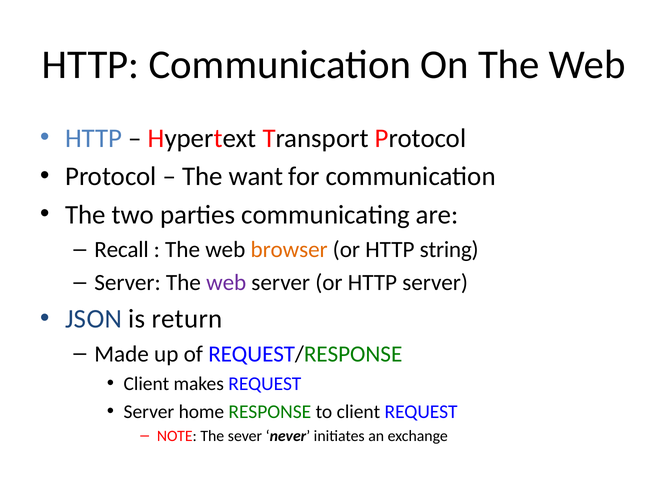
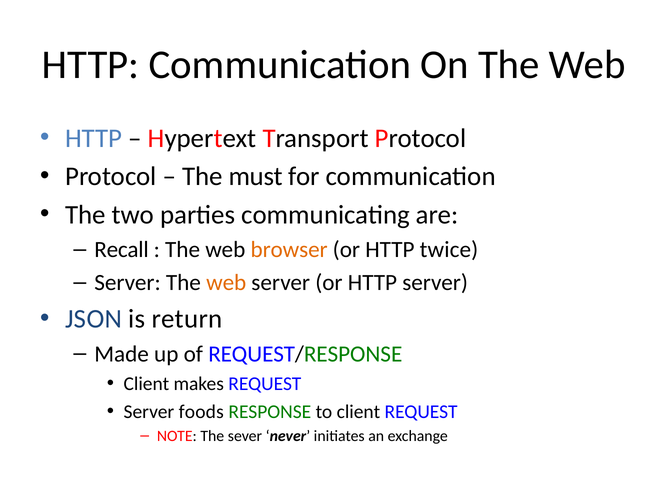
want: want -> must
string: string -> twice
web at (226, 283) colour: purple -> orange
home: home -> foods
